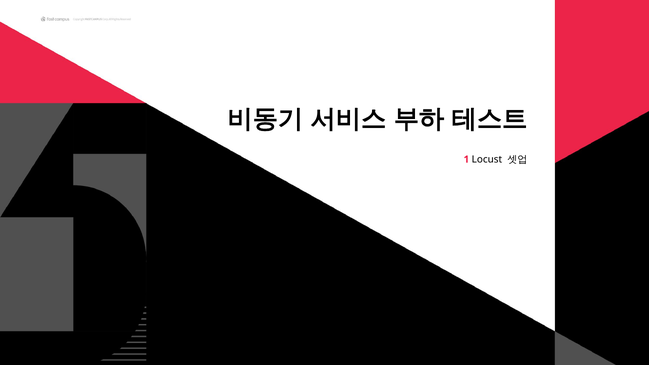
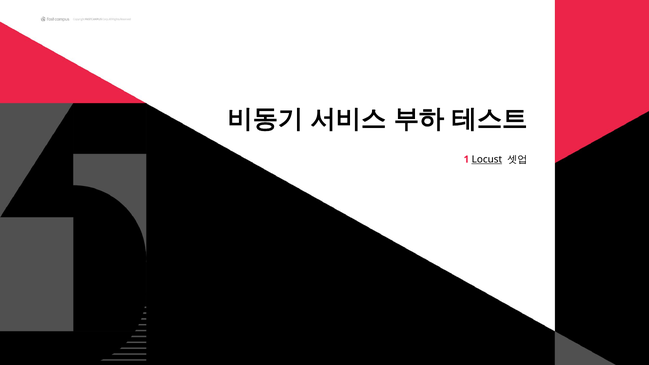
Locust underline: none -> present
